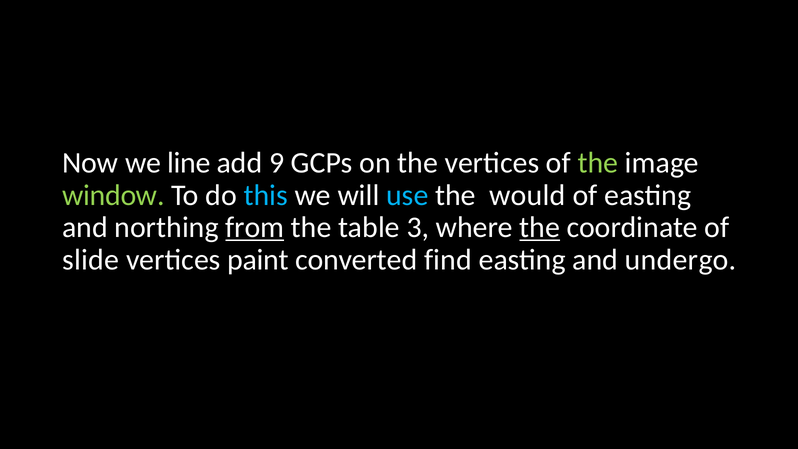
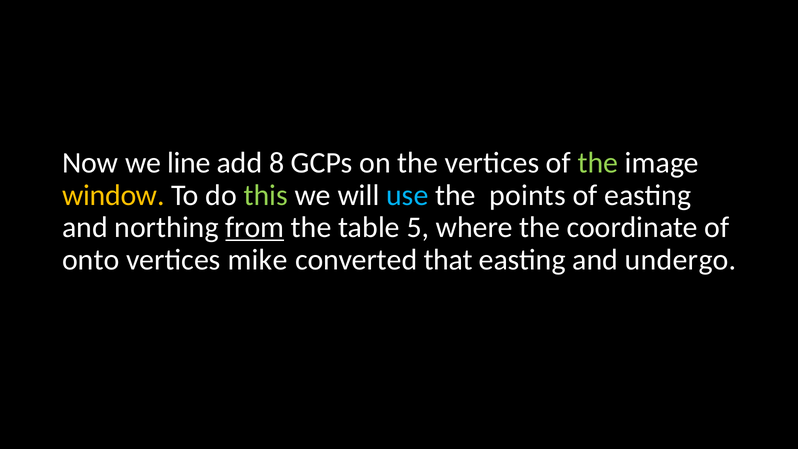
9: 9 -> 8
window colour: light green -> yellow
this colour: light blue -> light green
would: would -> points
3: 3 -> 5
the at (540, 227) underline: present -> none
slide: slide -> onto
paint: paint -> mike
find: find -> that
